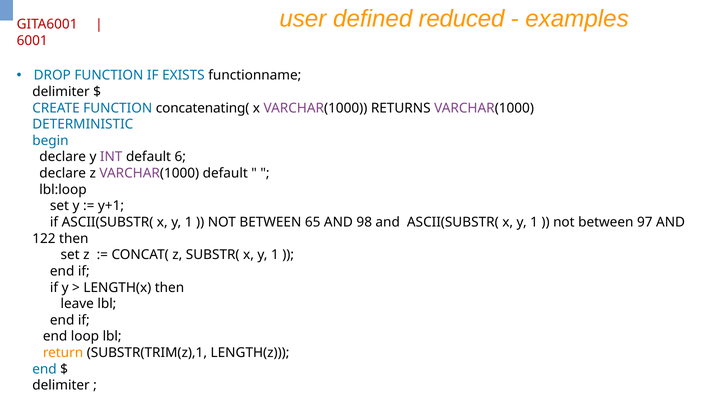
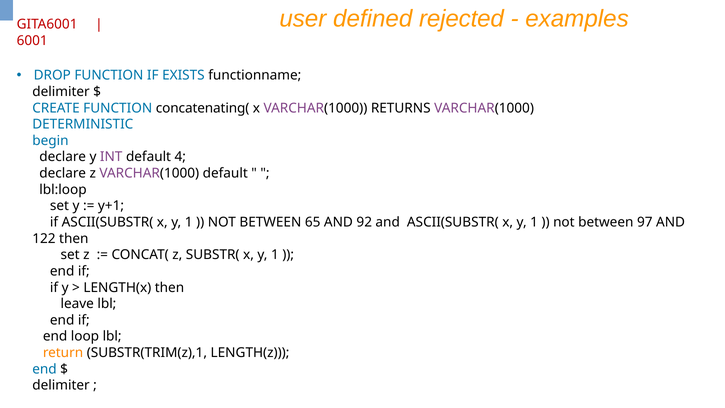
reduced: reduced -> rejected
6: 6 -> 4
98: 98 -> 92
